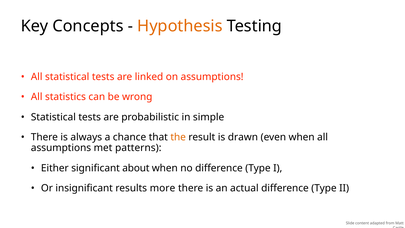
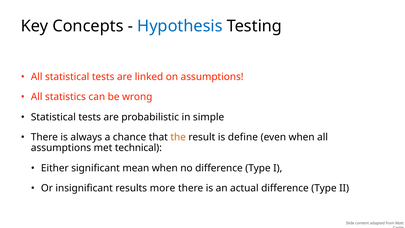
Hypothesis colour: orange -> blue
drawn: drawn -> define
patterns: patterns -> technical
about: about -> mean
